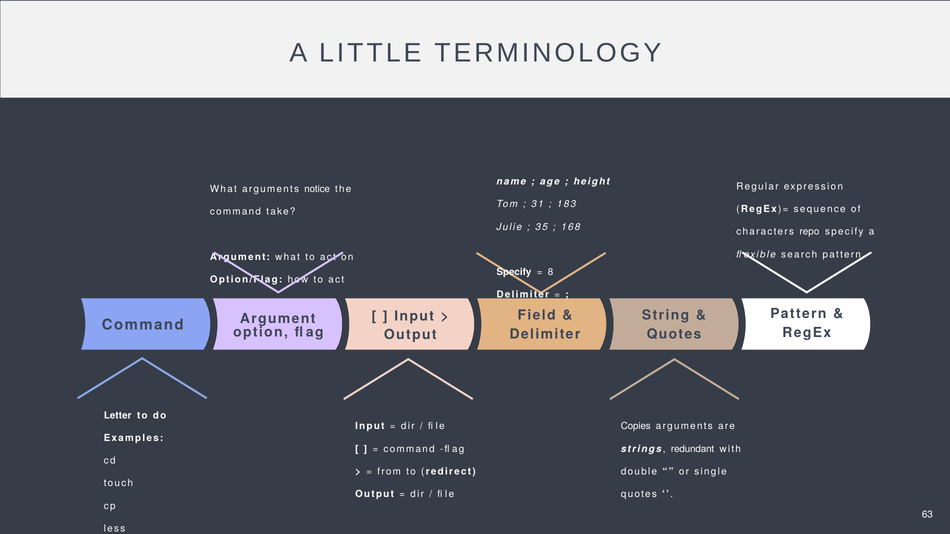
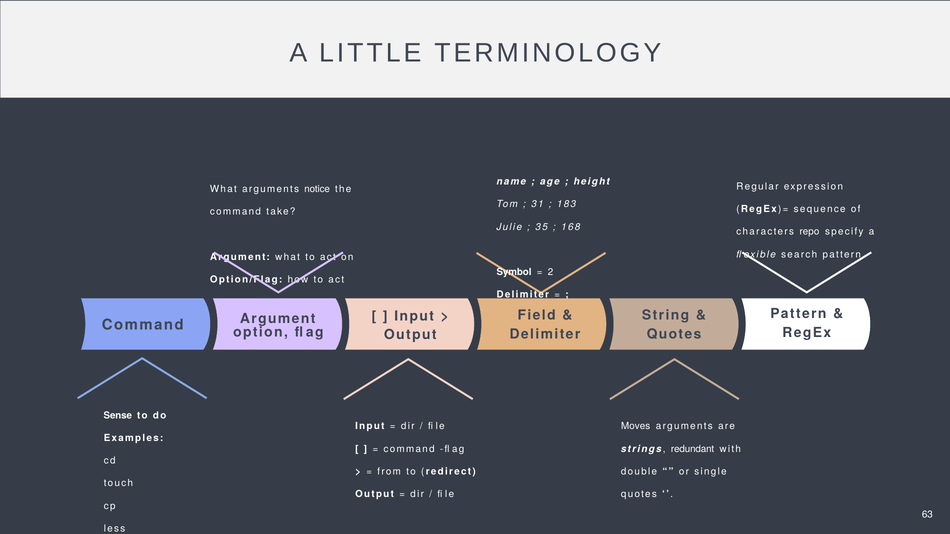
Specify at (514, 272): Specify -> Symbol
8: 8 -> 2
Letter: Letter -> Sense
Copies: Copies -> Moves
